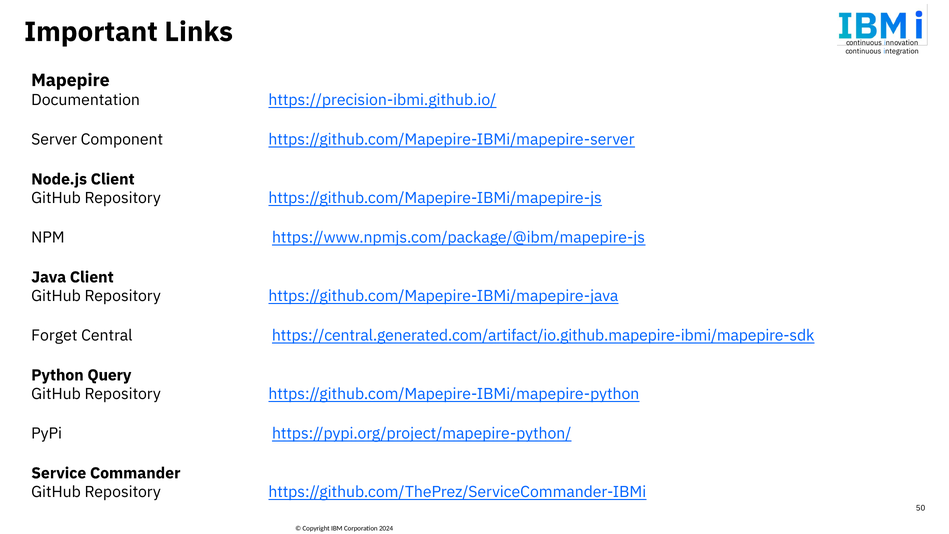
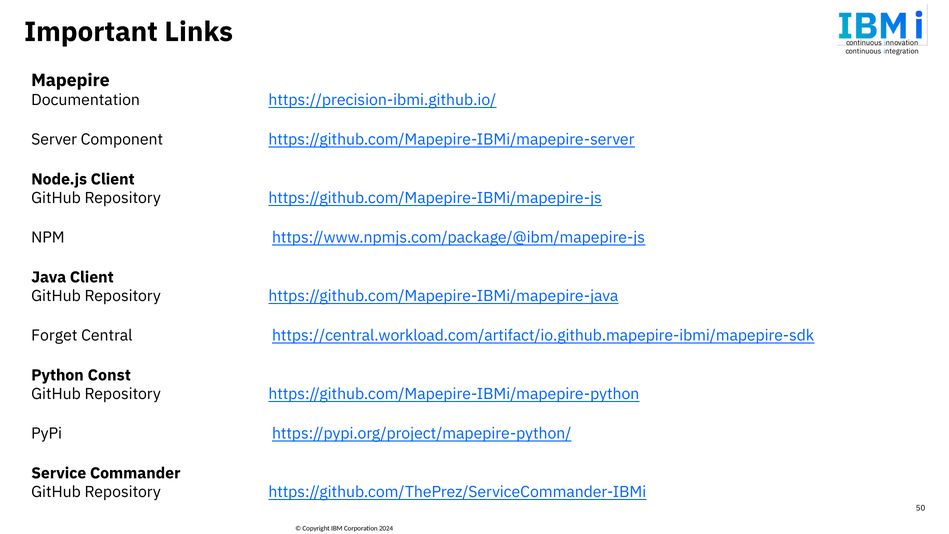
https://central.generated.com/artifact/io.github.mapepire-ibmi/mapepire-sdk: https://central.generated.com/artifact/io.github.mapepire-ibmi/mapepire-sdk -> https://central.workload.com/artifact/io.github.mapepire-ibmi/mapepire-sdk
Query: Query -> Const
